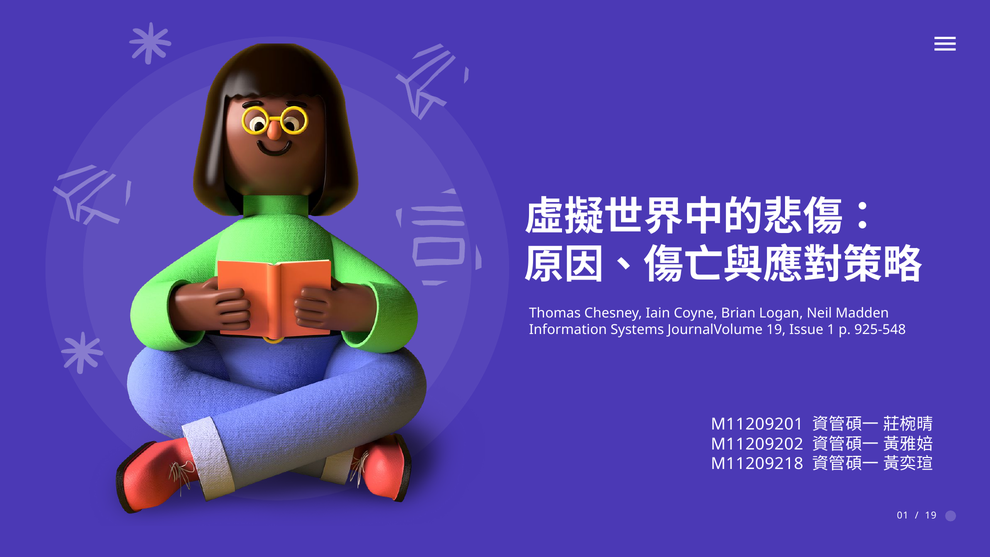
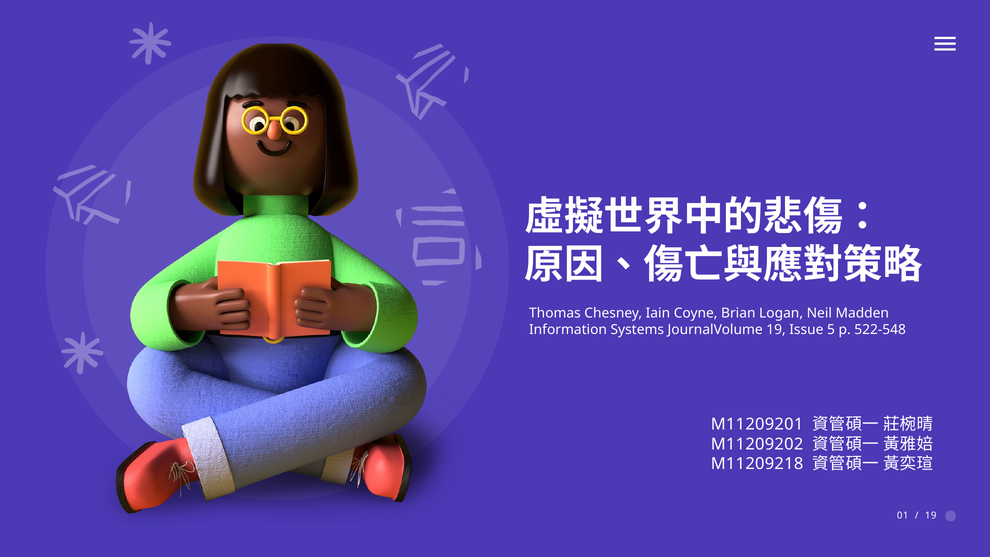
1: 1 -> 5
925-548: 925-548 -> 522-548
